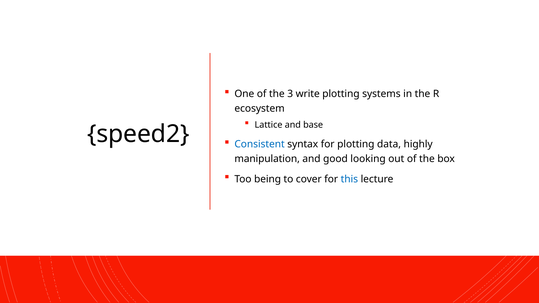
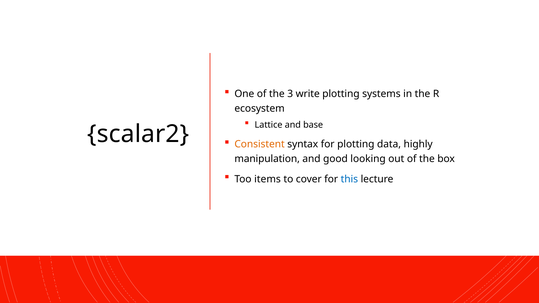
speed2: speed2 -> scalar2
Consistent colour: blue -> orange
being: being -> items
